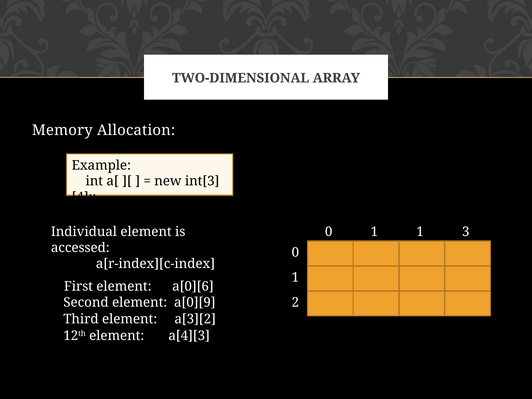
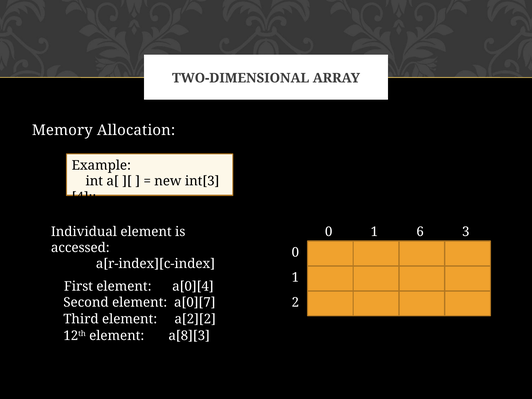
1 1: 1 -> 6
a[0][6: a[0][6 -> a[0][4
a[0][9: a[0][9 -> a[0][7
a[3][2: a[3][2 -> a[2][2
a[4][3: a[4][3 -> a[8][3
